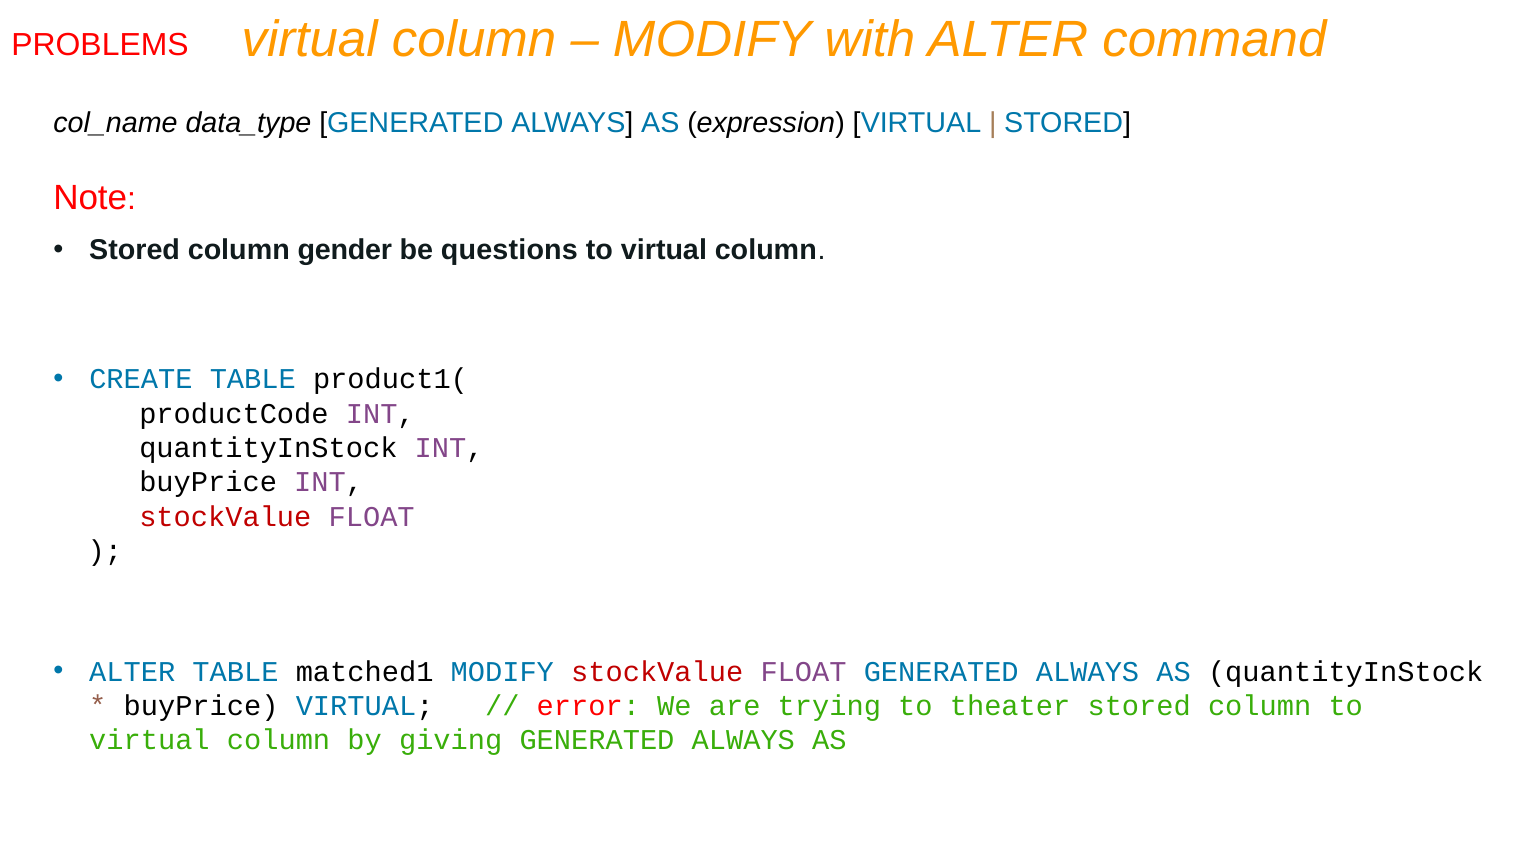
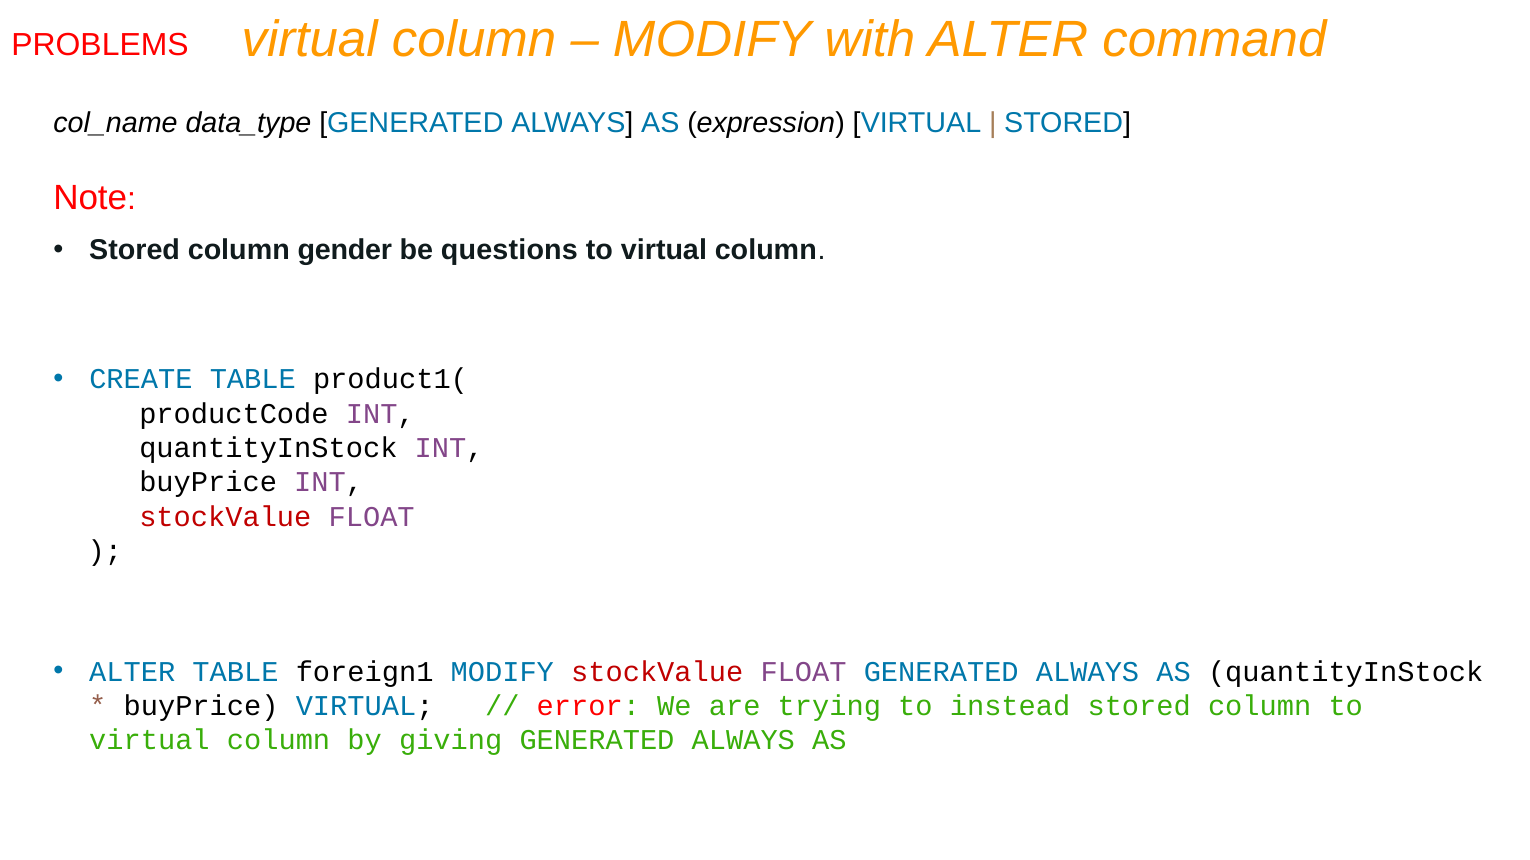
matched1: matched1 -> foreign1
theater: theater -> instead
